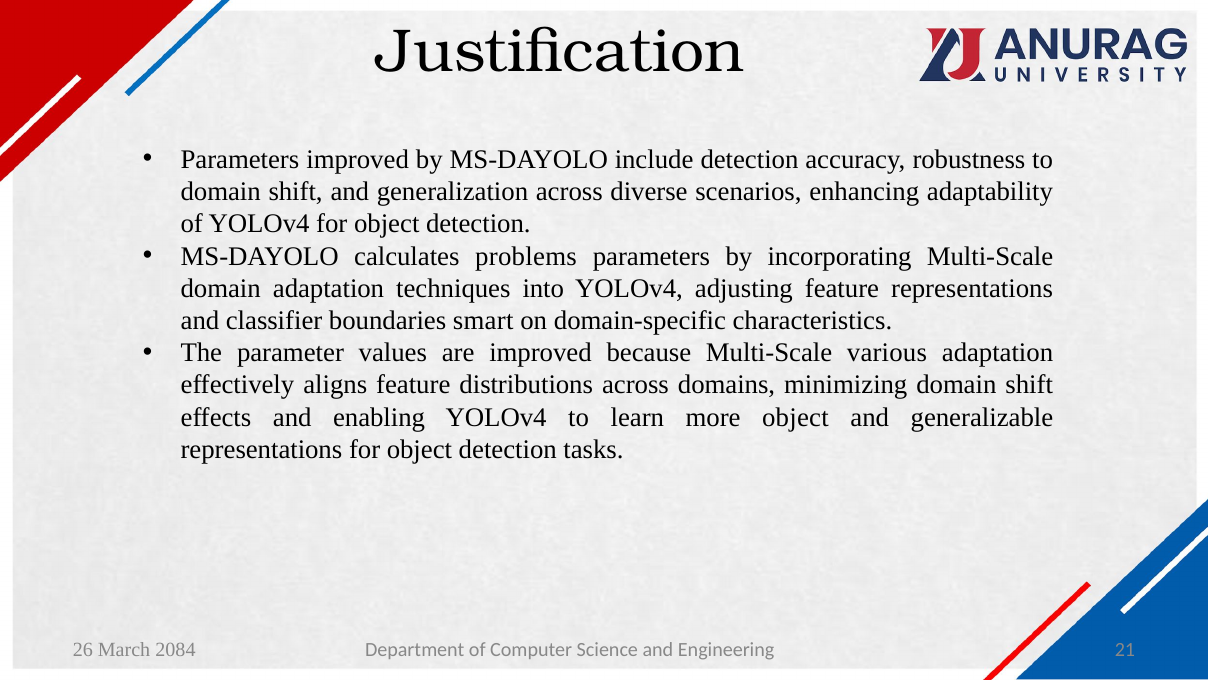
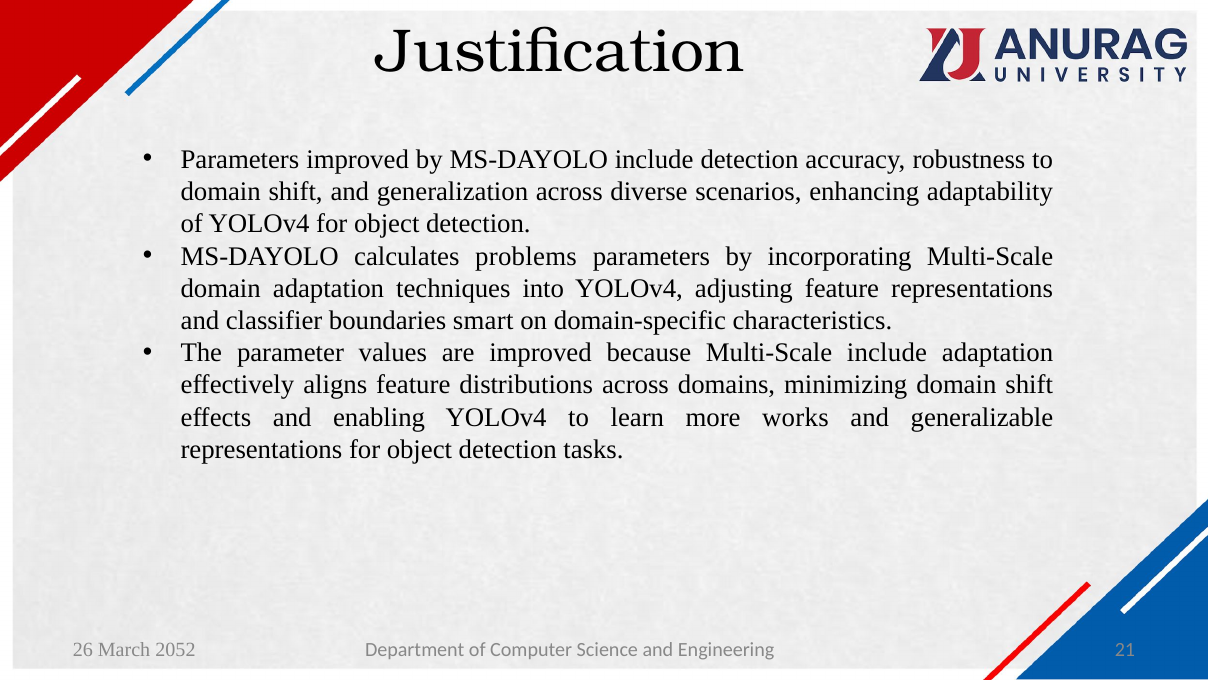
Multi-Scale various: various -> include
more object: object -> works
2084: 2084 -> 2052
